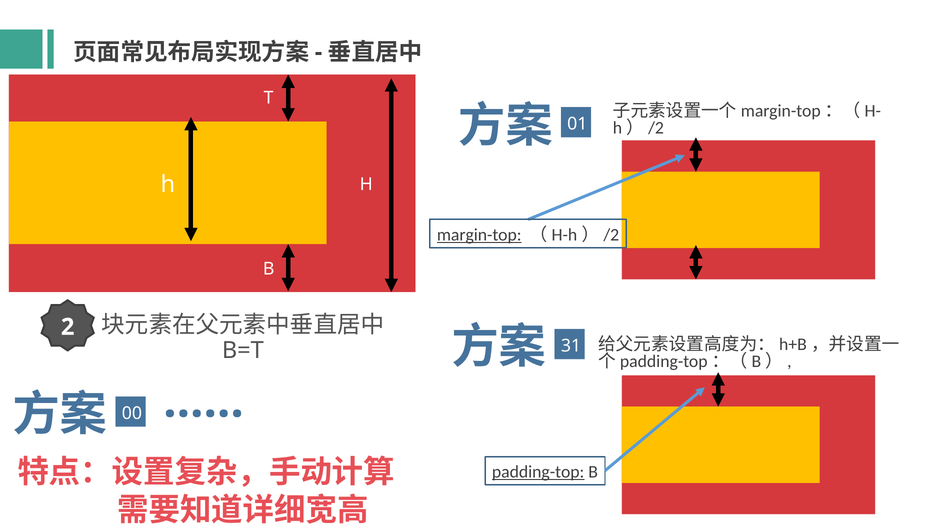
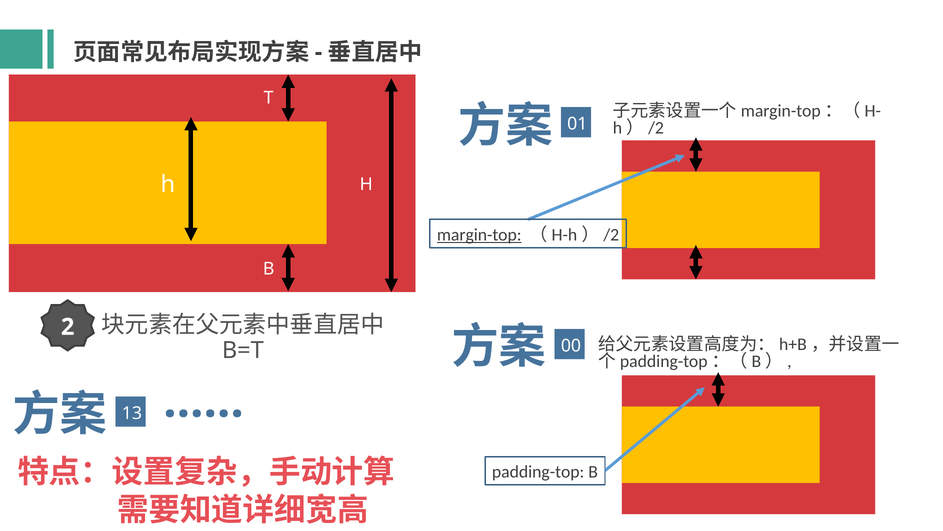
31: 31 -> 00
00: 00 -> 13
padding-top underline: present -> none
